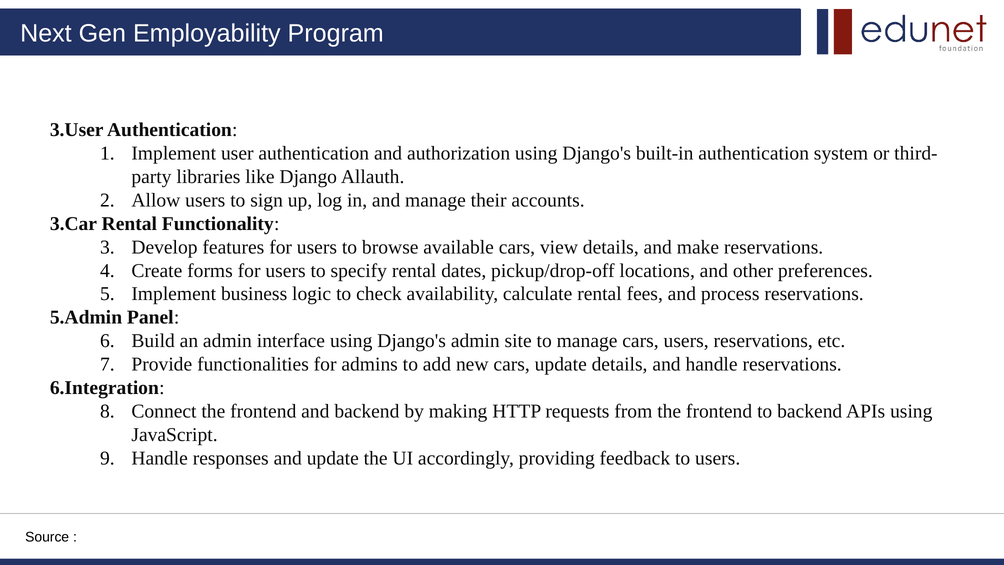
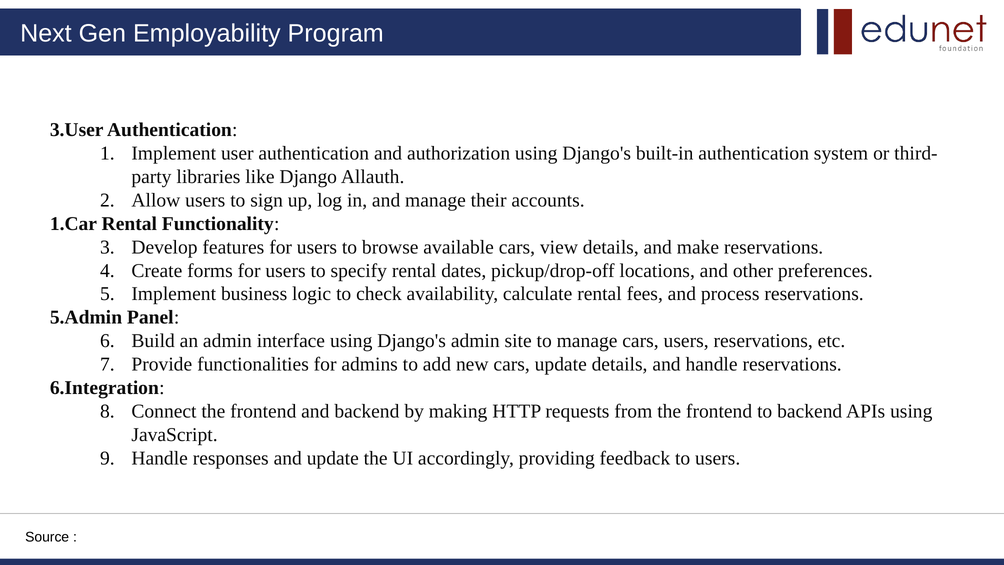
3.Car: 3.Car -> 1.Car
